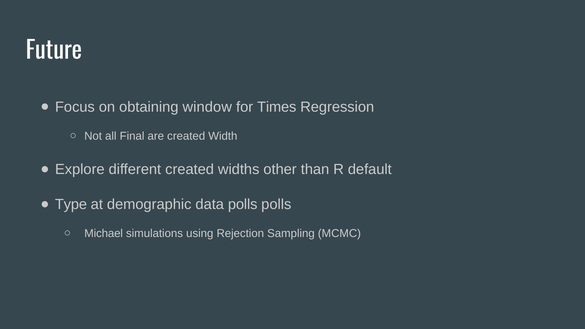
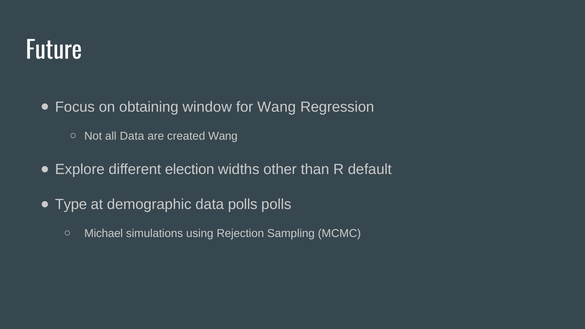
for Times: Times -> Wang
all Final: Final -> Data
created Width: Width -> Wang
different created: created -> election
